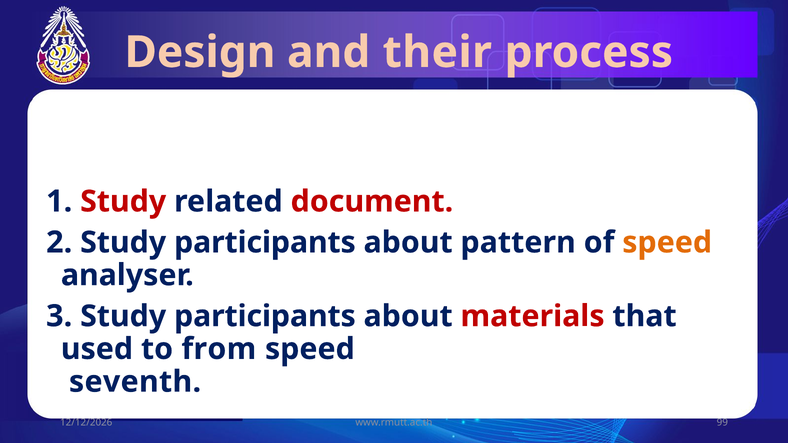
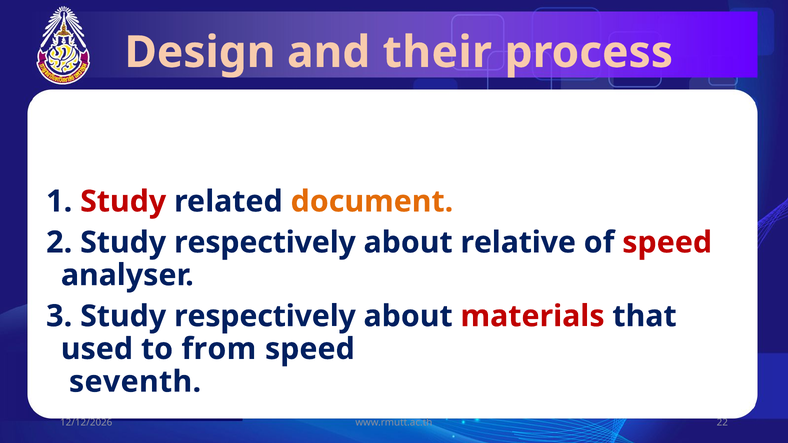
document colour: red -> orange
participants at (265, 243): participants -> respectively
pattern: pattern -> relative
speed at (667, 243) colour: orange -> red
participants at (265, 316): participants -> respectively
99: 99 -> 22
